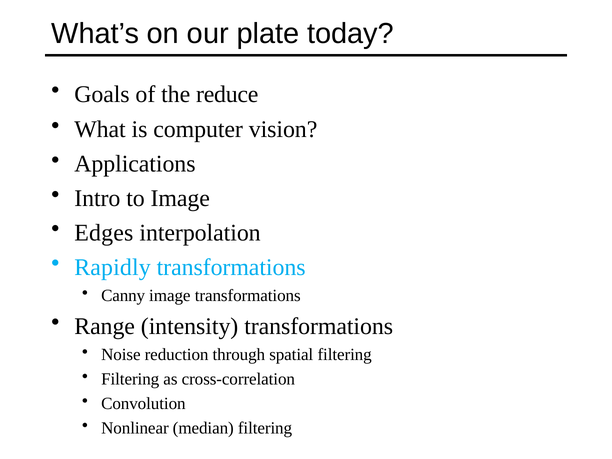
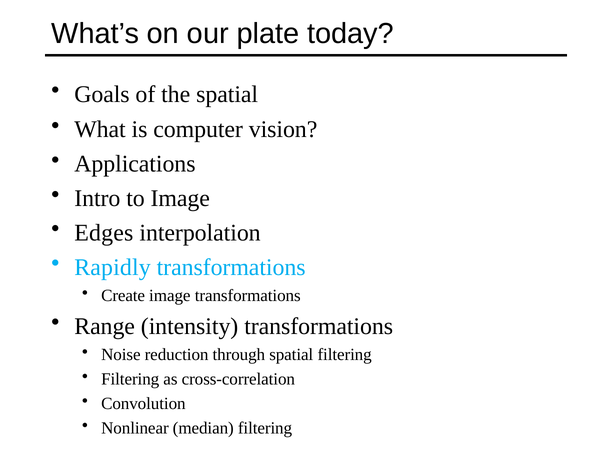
the reduce: reduce -> spatial
Canny: Canny -> Create
